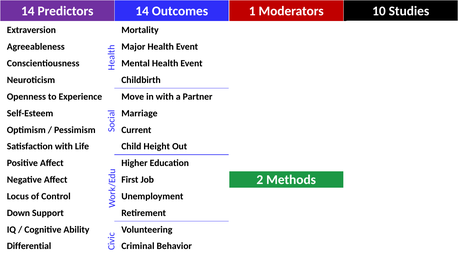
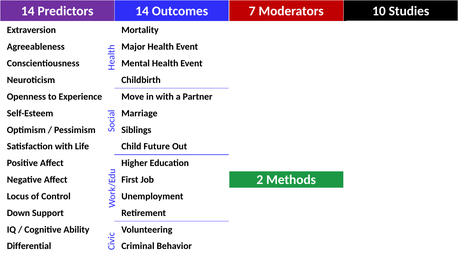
1: 1 -> 7
Current: Current -> Siblings
Height: Height -> Future
